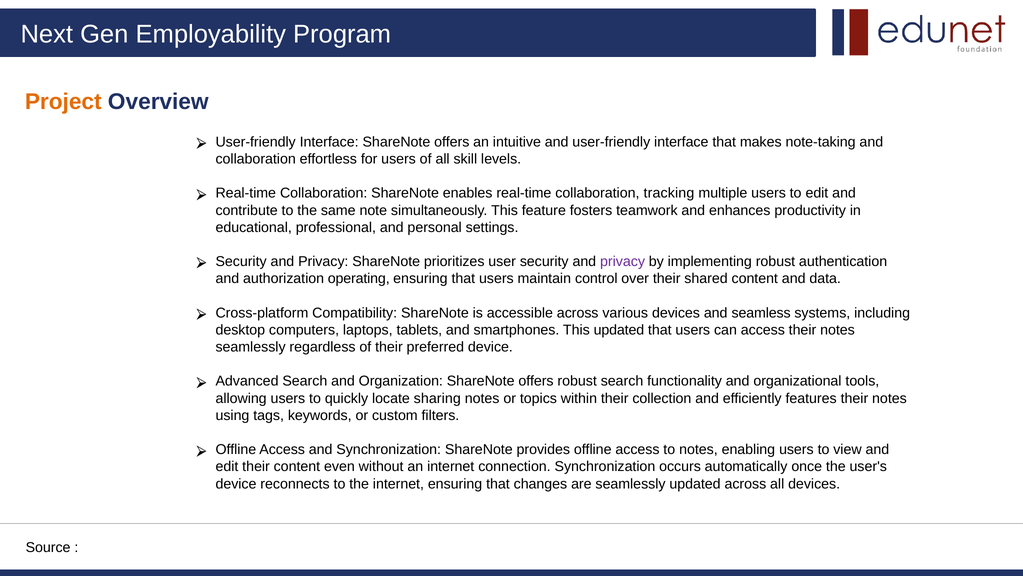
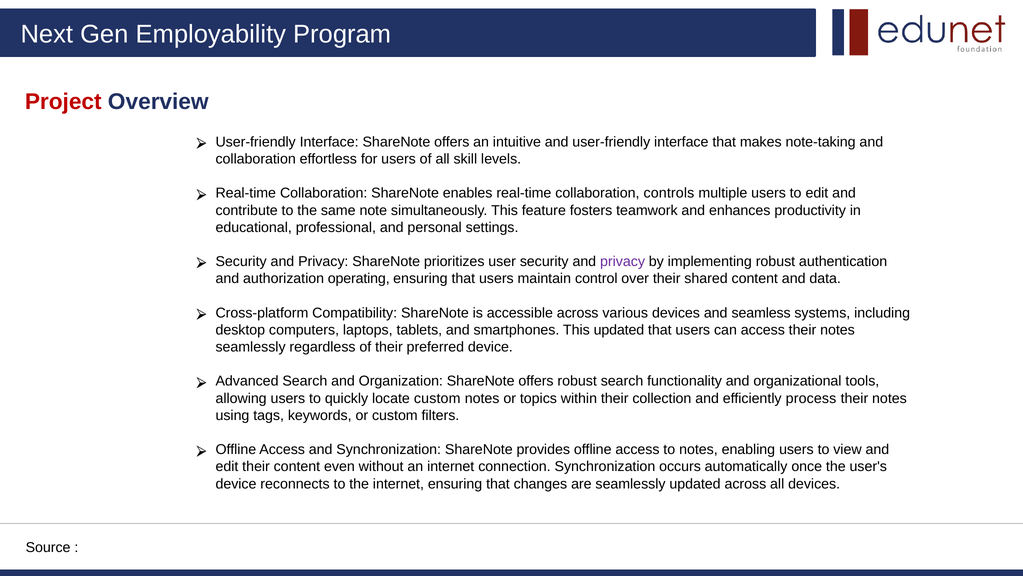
Project colour: orange -> red
tracking: tracking -> controls
locate sharing: sharing -> custom
features: features -> process
